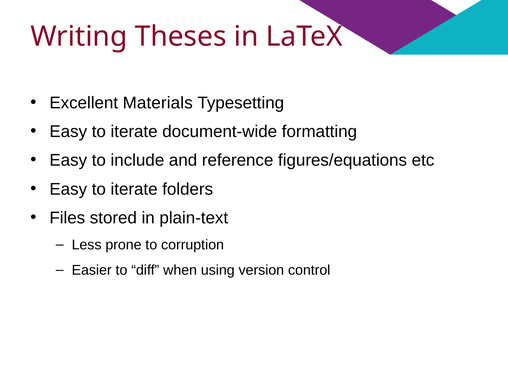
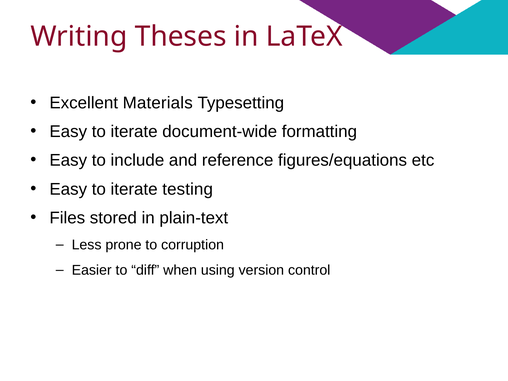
folders: folders -> testing
